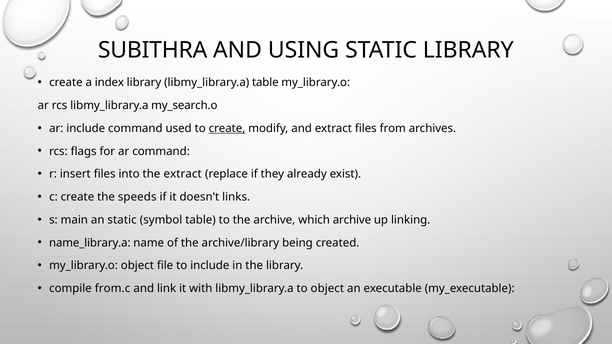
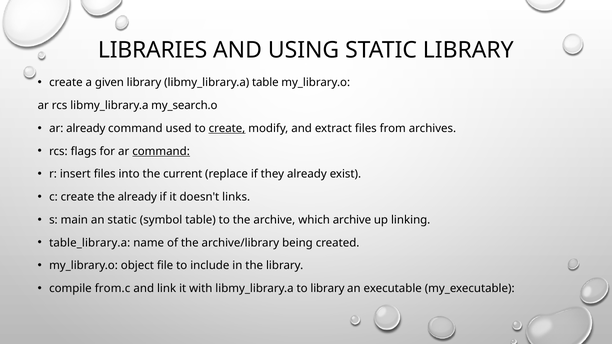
SUBITHRA: SUBITHRA -> LIBRARIES
index: index -> given
ar include: include -> already
command at (161, 151) underline: none -> present
the extract: extract -> current
the speeds: speeds -> already
name_library.a: name_library.a -> table_library.a
to object: object -> library
